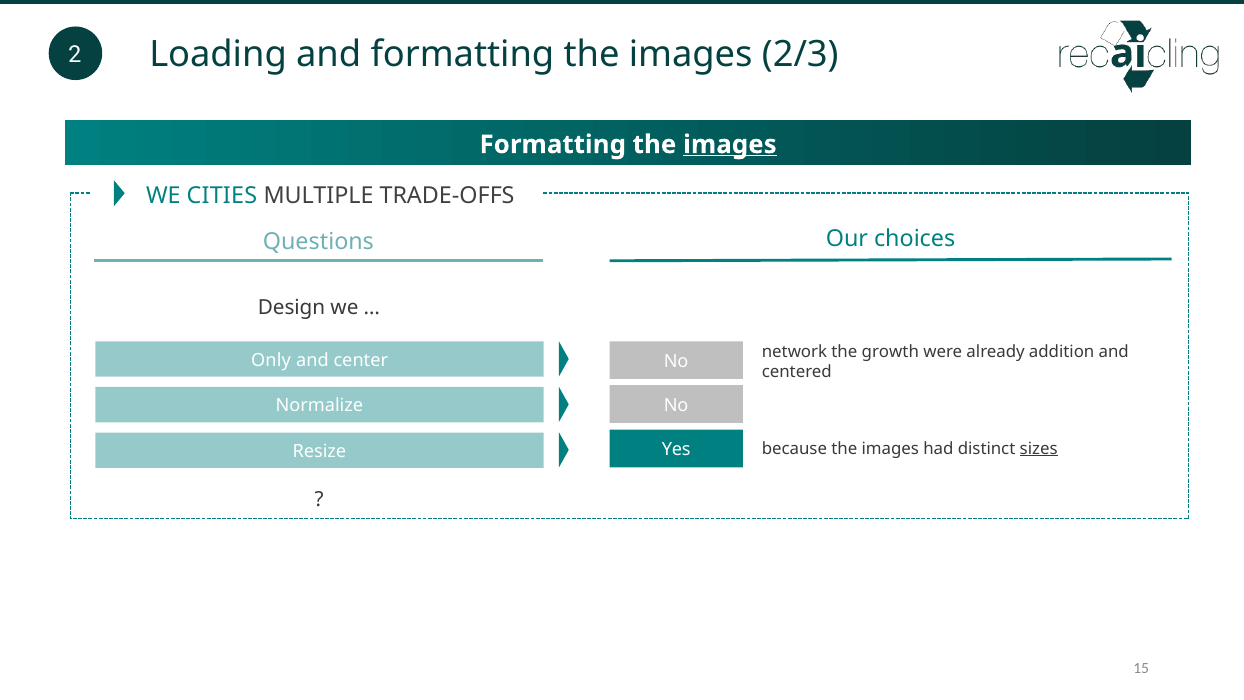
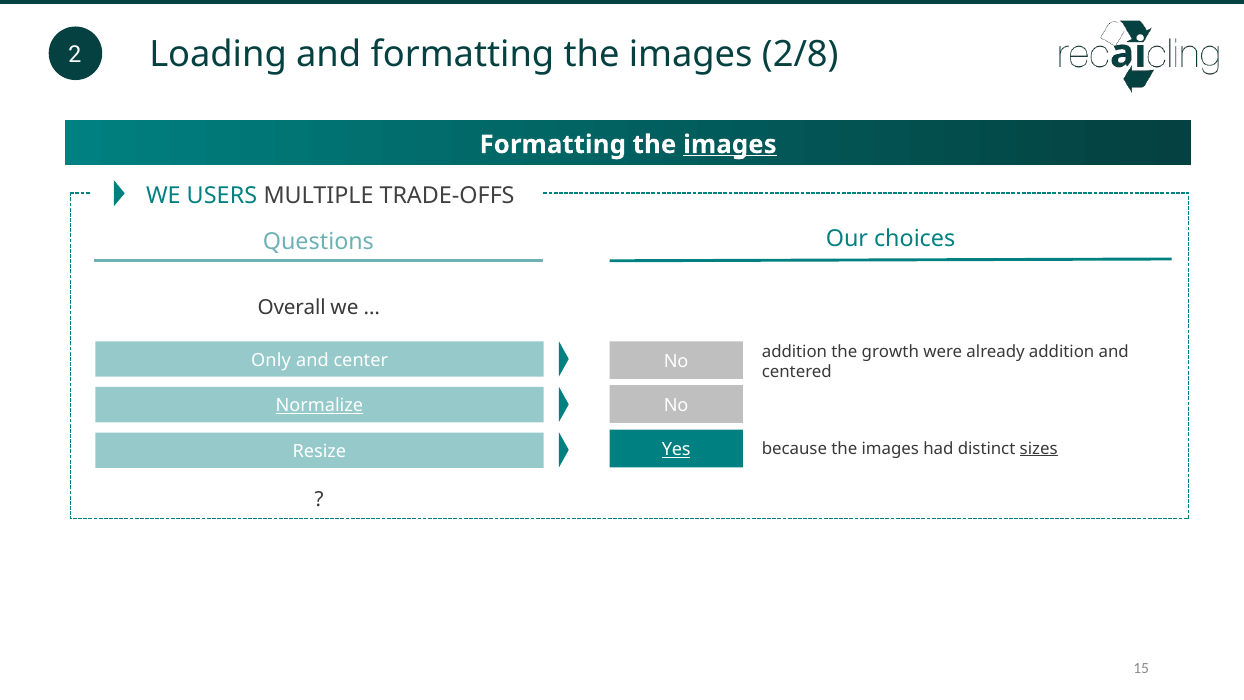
2/3: 2/3 -> 2/8
CITIES: CITIES -> USERS
Design: Design -> Overall
network at (794, 352): network -> addition
Normalize underline: none -> present
Yes underline: none -> present
